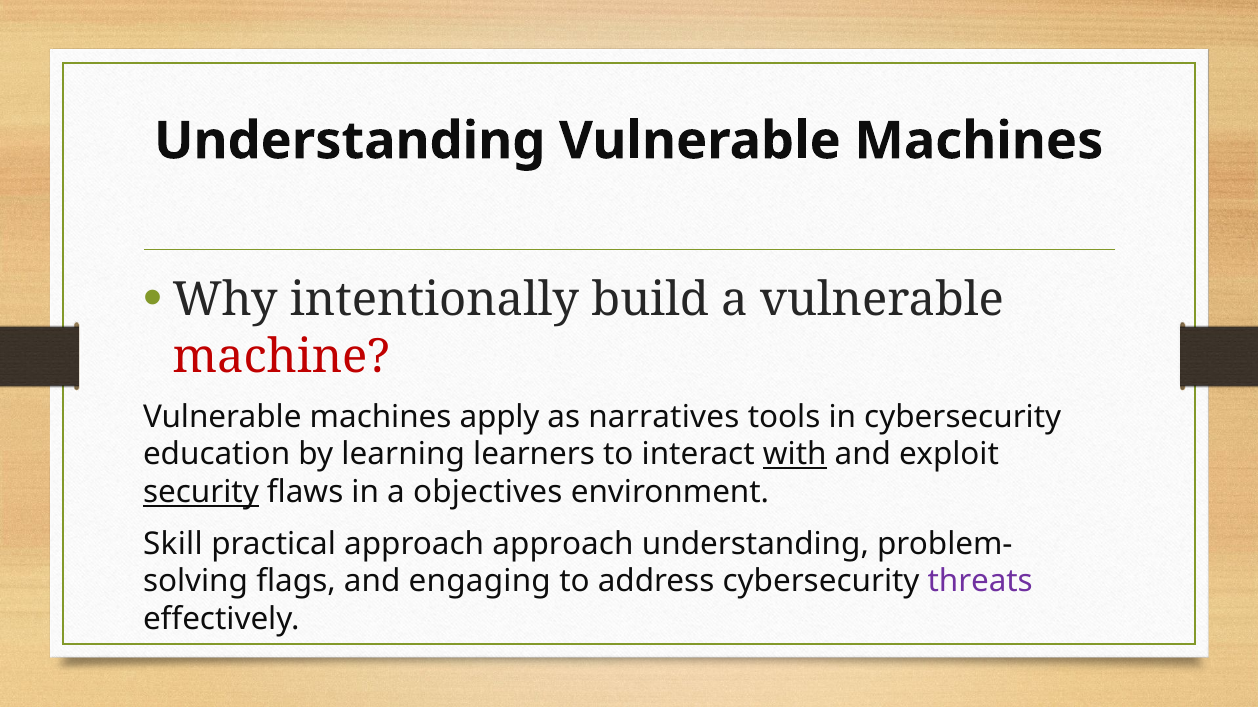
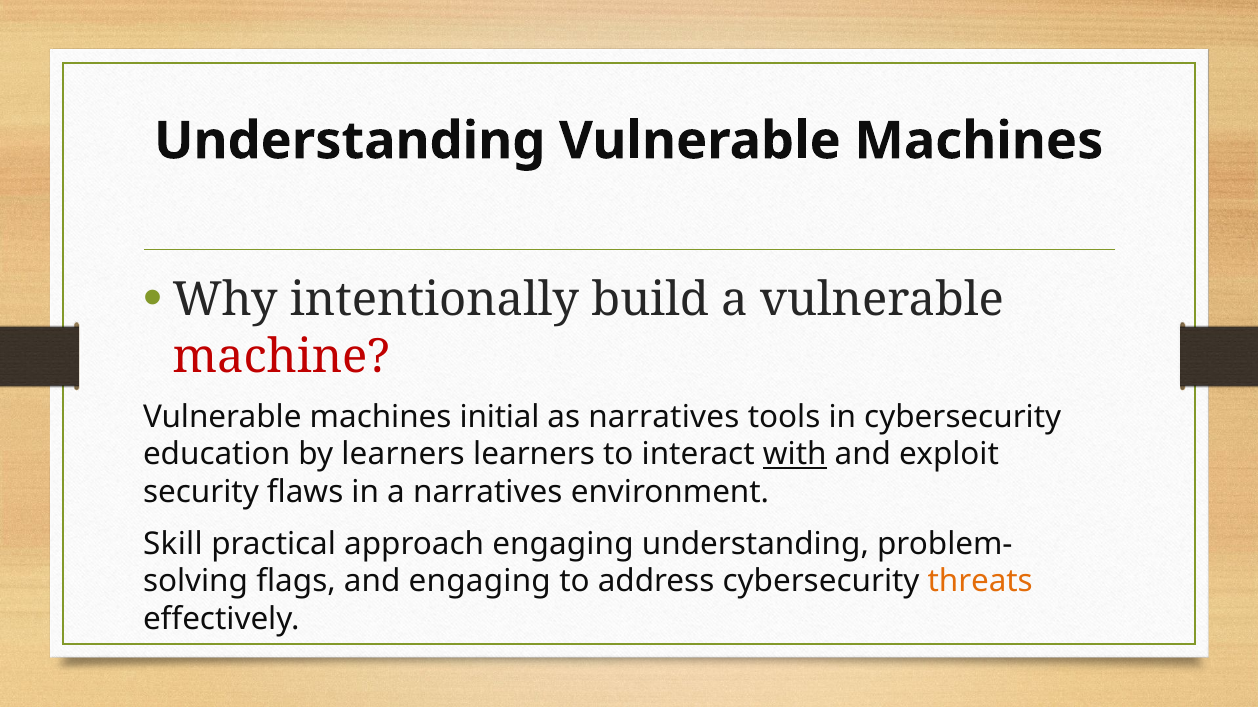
apply: apply -> initial
by learning: learning -> learners
security underline: present -> none
a objectives: objectives -> narratives
approach approach: approach -> engaging
threats colour: purple -> orange
